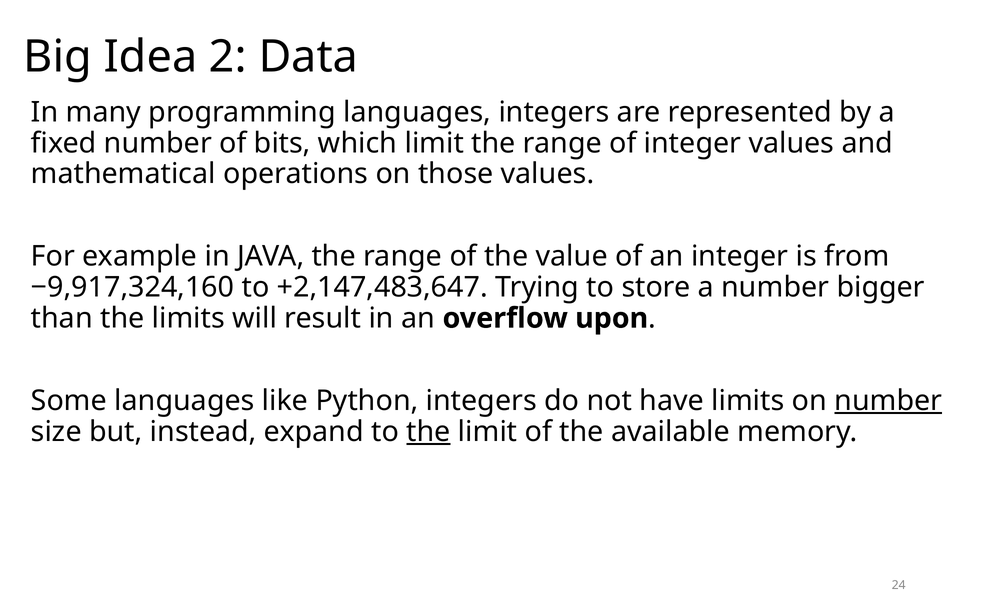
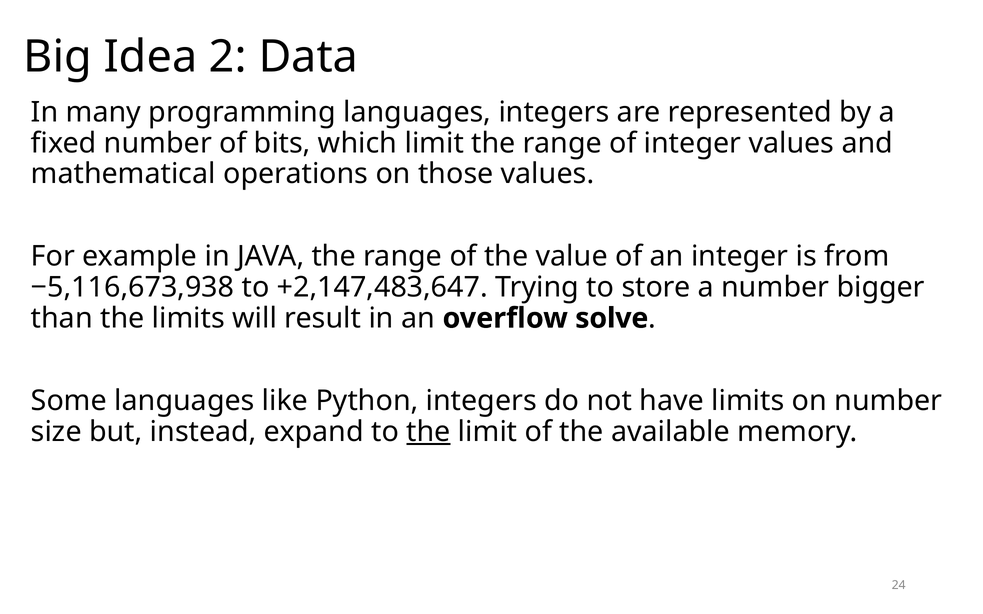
−9,917,324,160: −9,917,324,160 -> −5,116,673,938
upon: upon -> solve
number at (888, 401) underline: present -> none
